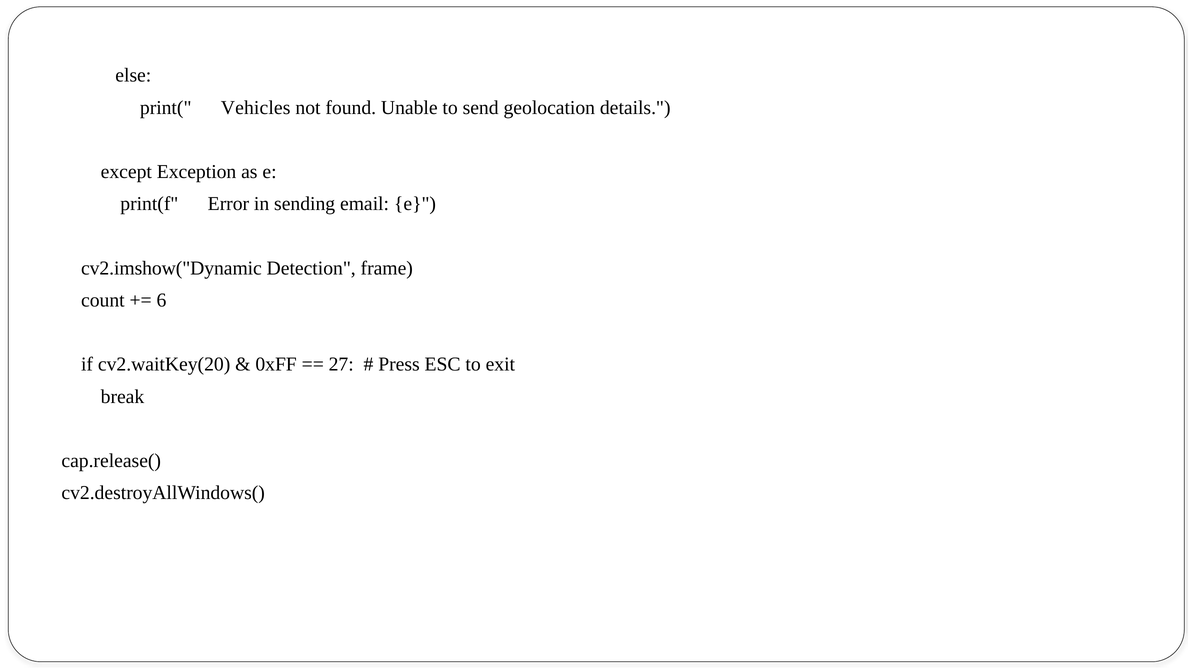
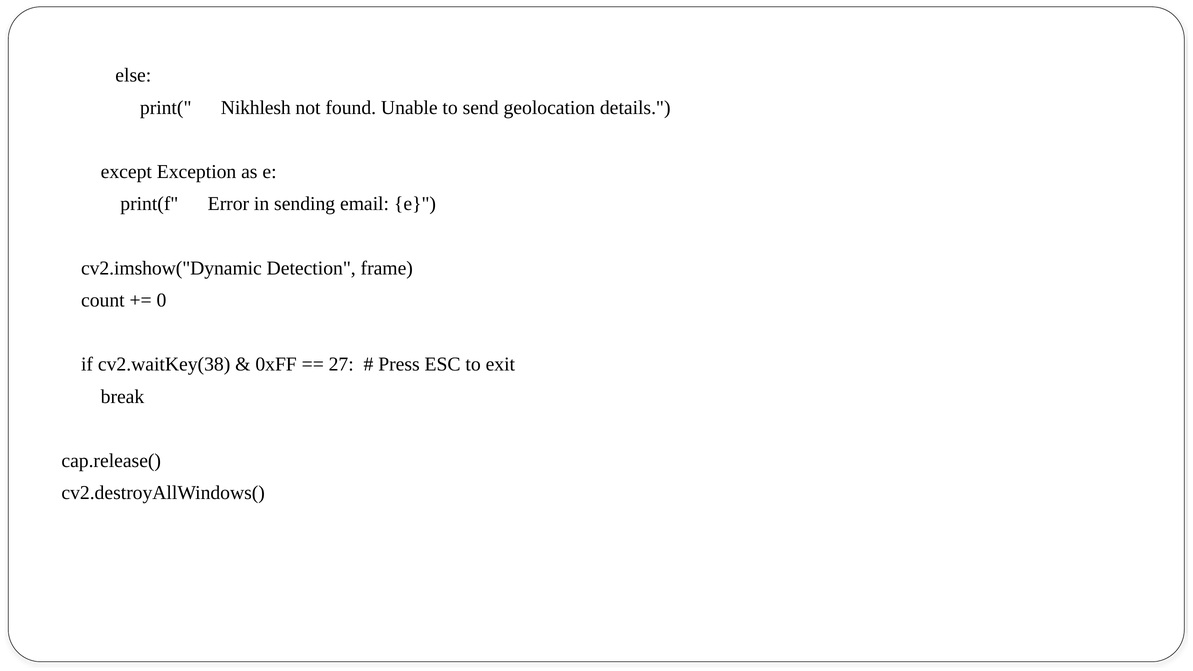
Vehicles: Vehicles -> Nikhlesh
6: 6 -> 0
cv2.waitKey(20: cv2.waitKey(20 -> cv2.waitKey(38
